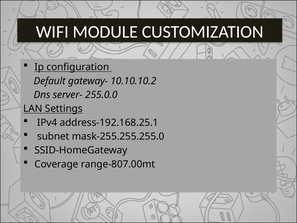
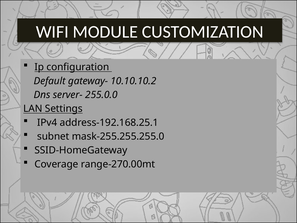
range-807.00mt: range-807.00mt -> range-270.00mt
